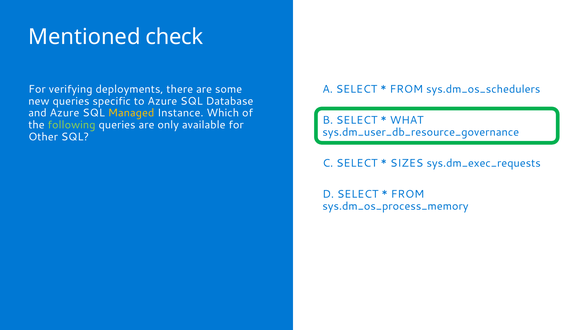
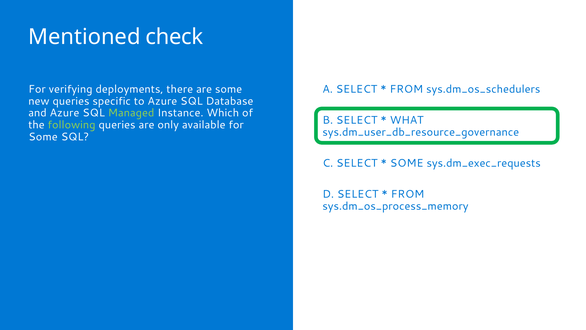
Managed colour: yellow -> light green
Other at (43, 137): Other -> Some
SIZES at (407, 163): SIZES -> SOME
